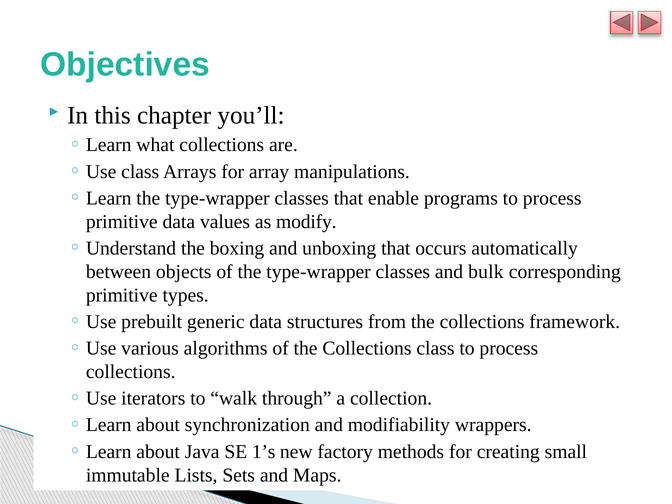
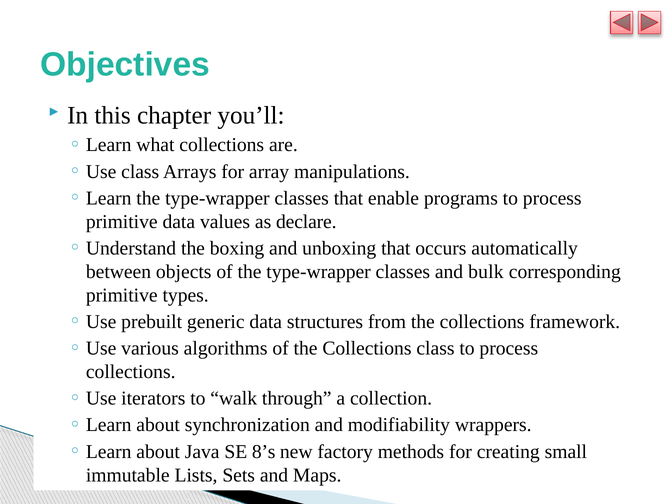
modify: modify -> declare
1’s: 1’s -> 8’s
